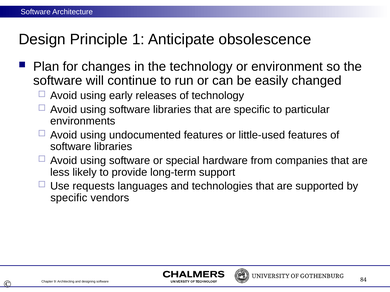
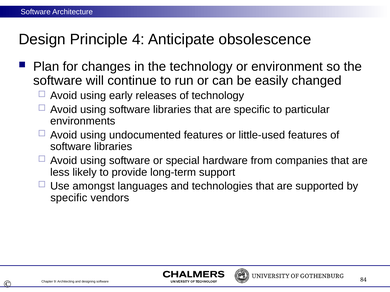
1: 1 -> 4
requests: requests -> amongst
